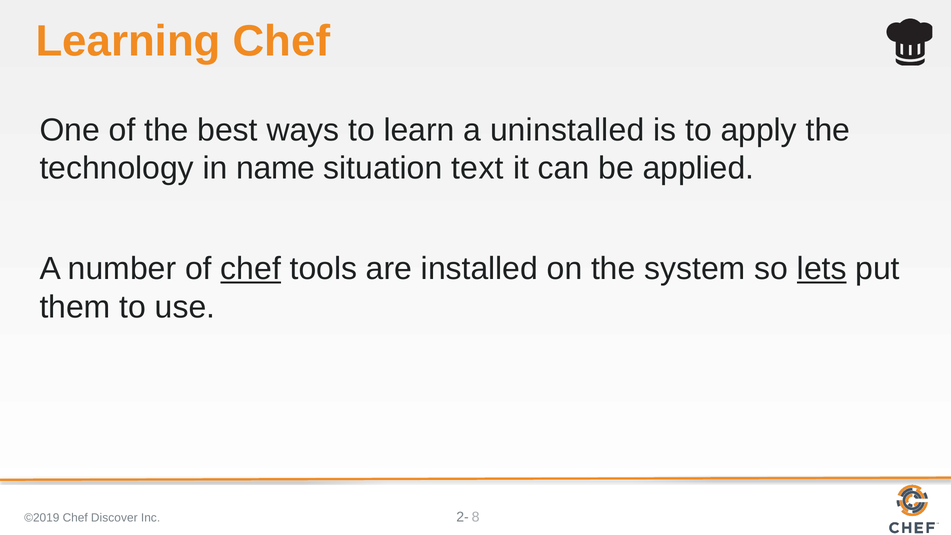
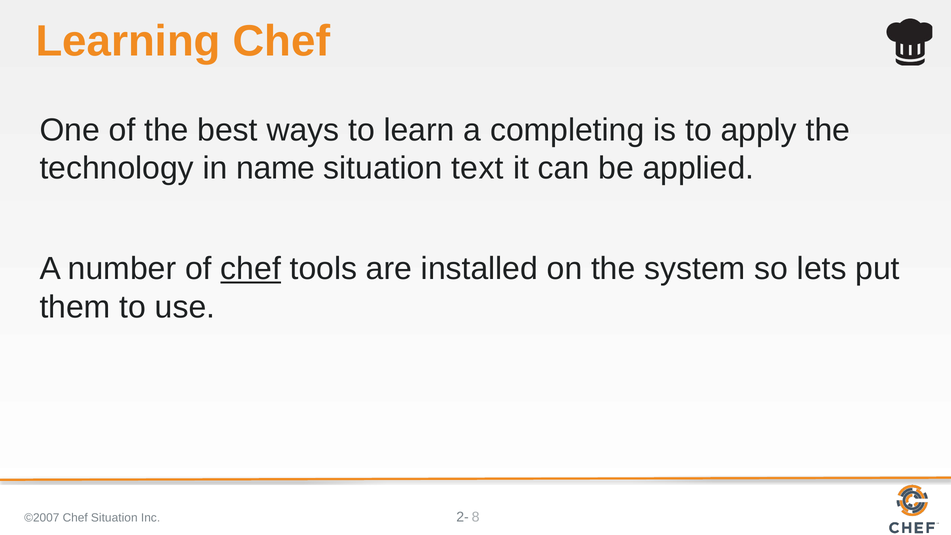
uninstalled: uninstalled -> completing
lets underline: present -> none
©2019: ©2019 -> ©2007
Chef Discover: Discover -> Situation
